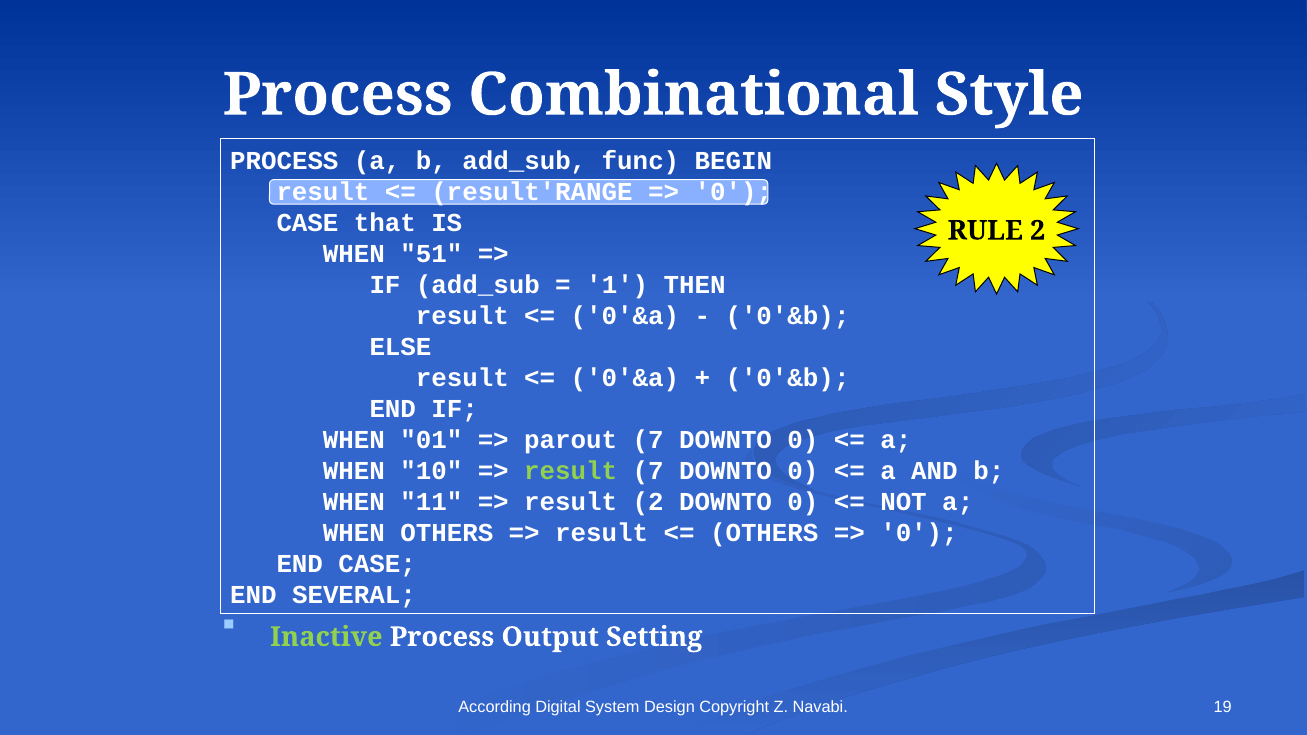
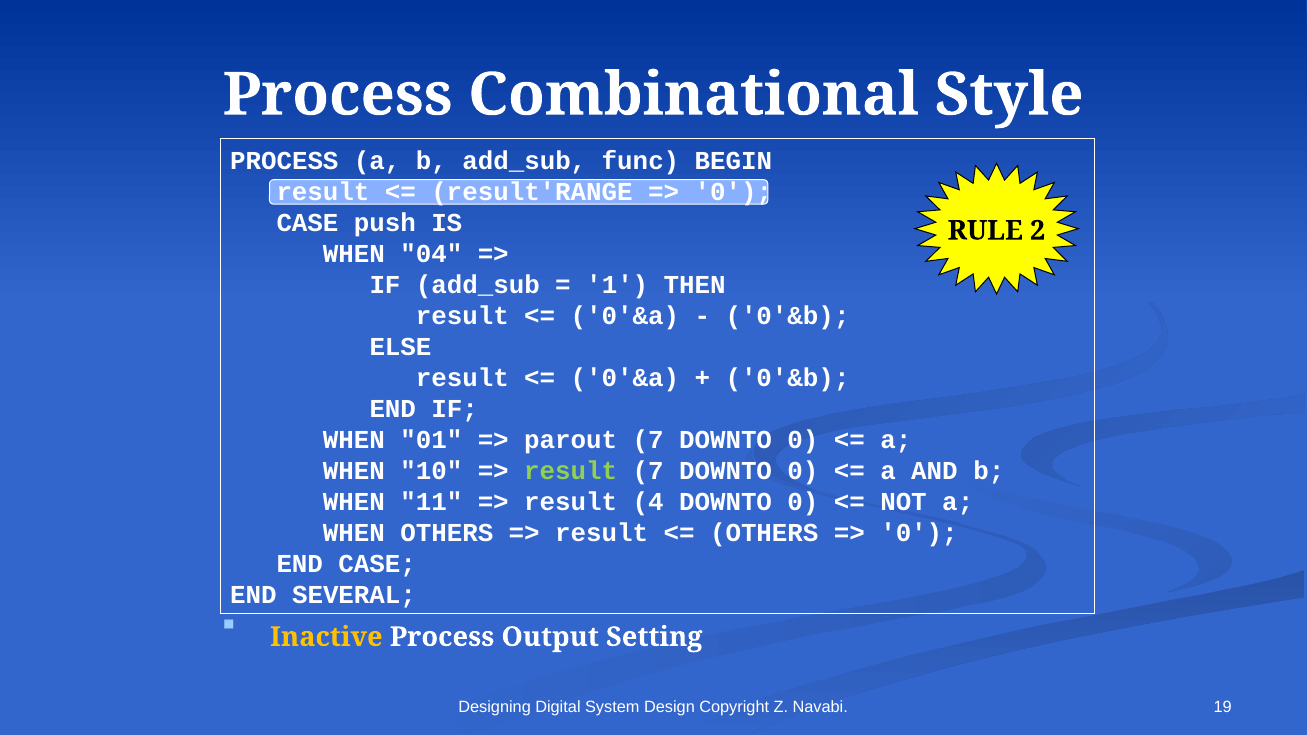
that: that -> push
51: 51 -> 04
result 2: 2 -> 4
Inactive colour: light green -> yellow
According: According -> Designing
